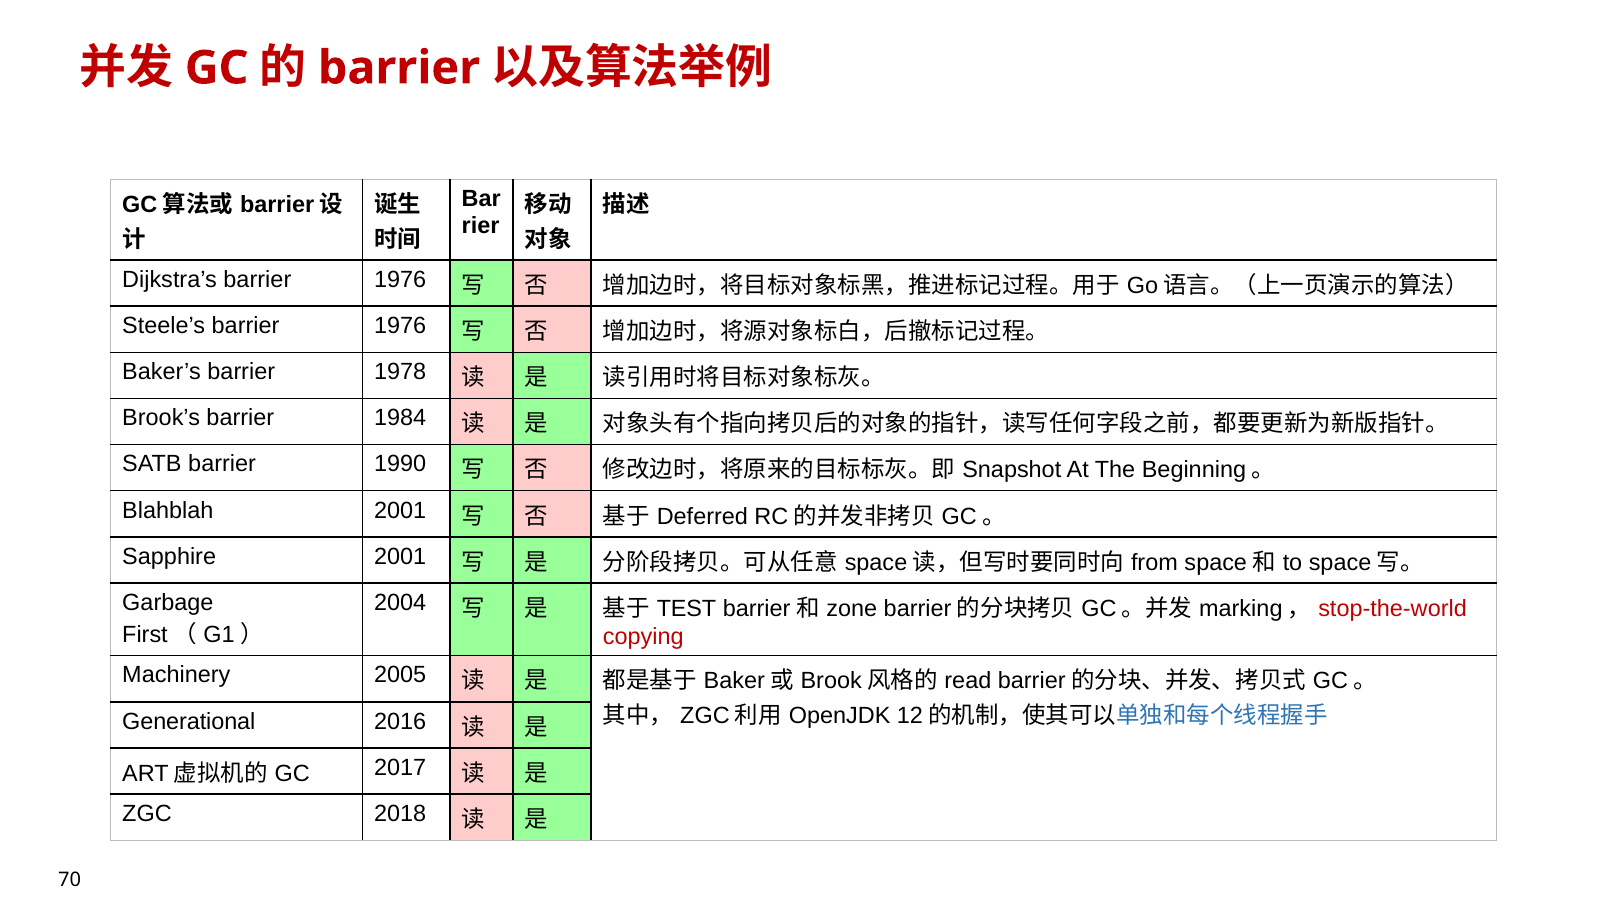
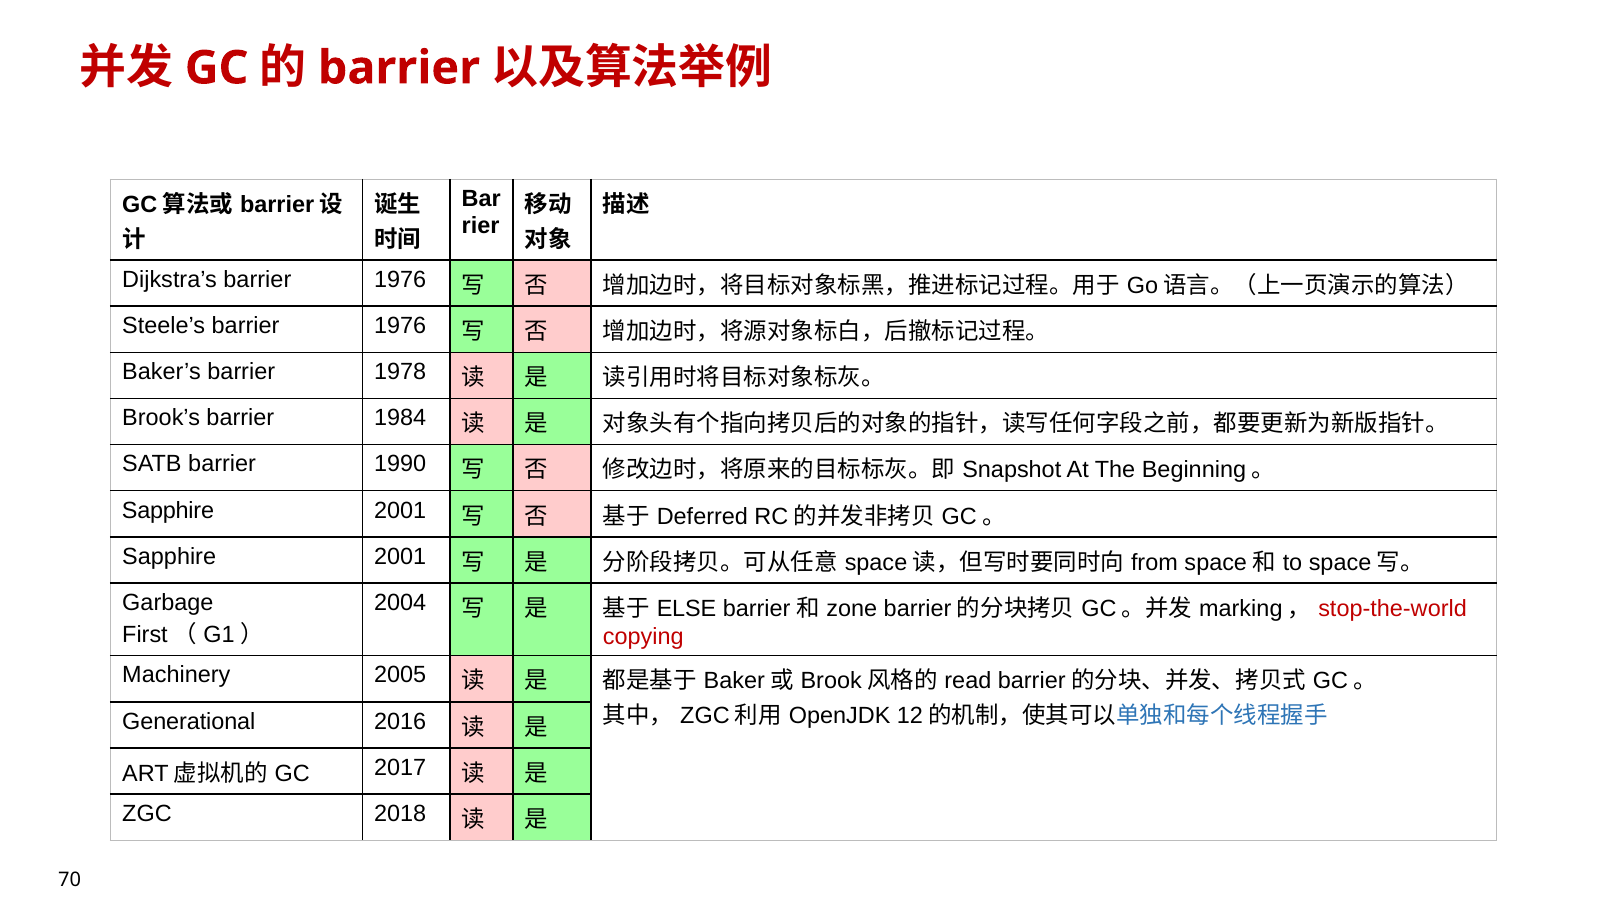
Blahblah at (168, 510): Blahblah -> Sapphire
TEST: TEST -> ELSE
